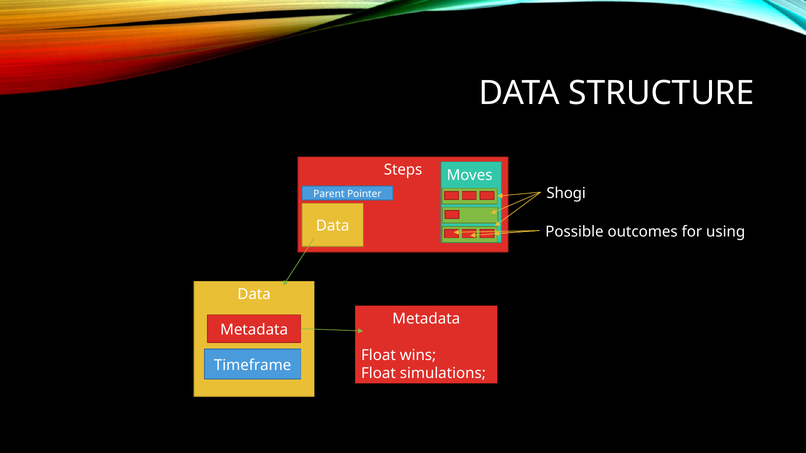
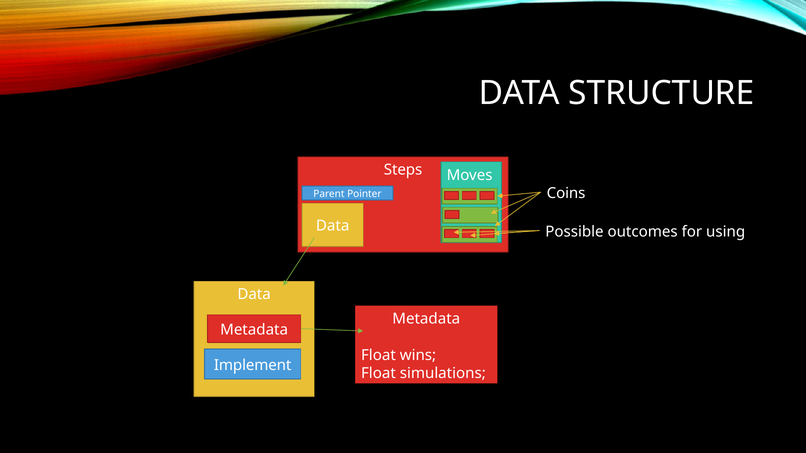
Shogi: Shogi -> Coins
Timeframe: Timeframe -> Implement
